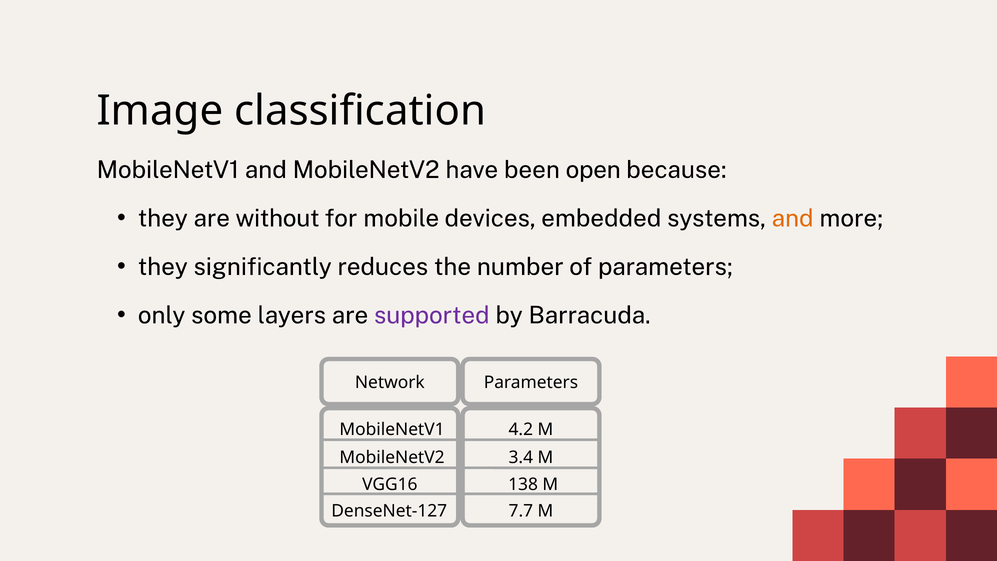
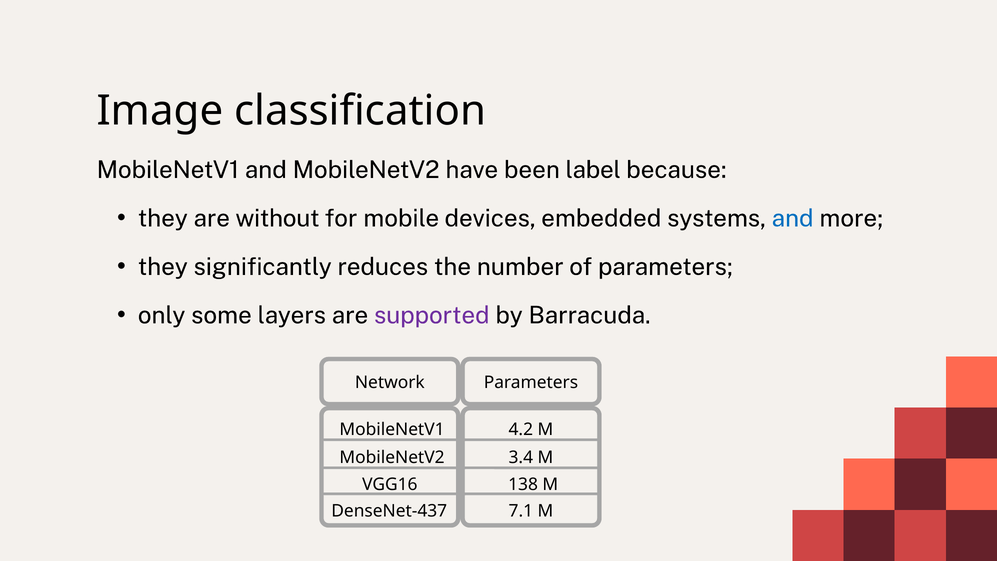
open: open -> label
and at (793, 218) colour: orange -> blue
DenseNet-127: DenseNet-127 -> DenseNet-437
7.7: 7.7 -> 7.1
